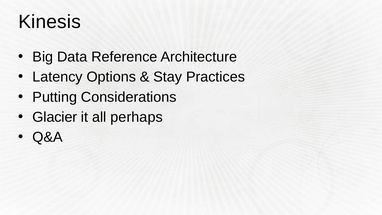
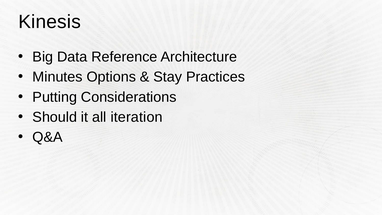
Latency: Latency -> Minutes
Glacier: Glacier -> Should
perhaps: perhaps -> iteration
